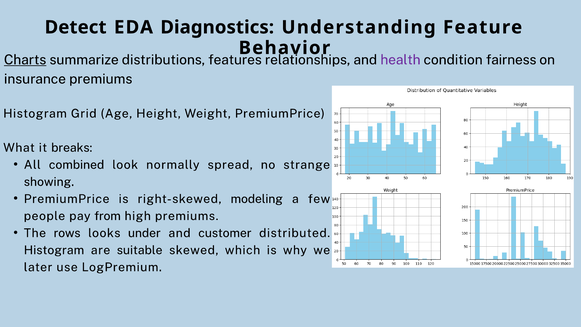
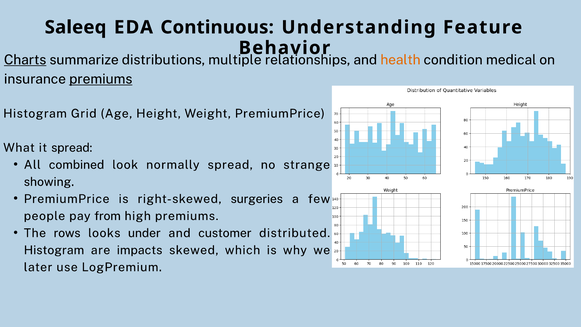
Detect: Detect -> Saleeq
Diagnostics: Diagnostics -> Continuous
features: features -> multiple
health colour: purple -> orange
fairness: fairness -> medical
premiums at (101, 79) underline: none -> present
it breaks: breaks -> spread
modeling: modeling -> surgeries
suitable: suitable -> impacts
